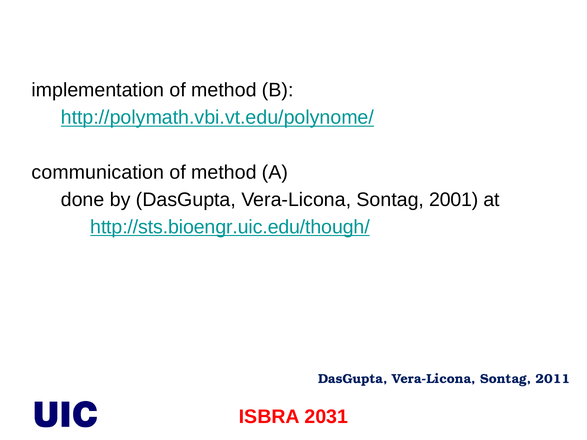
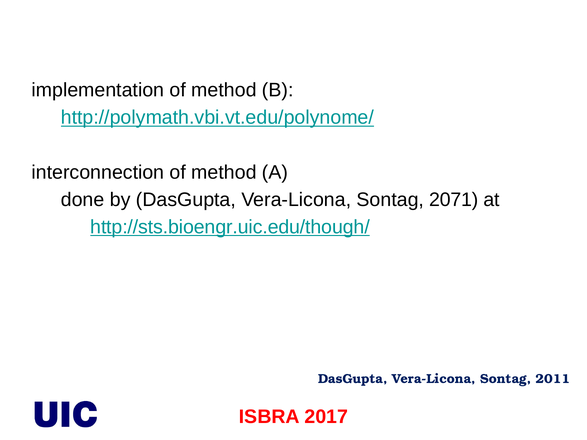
communication: communication -> interconnection
2001: 2001 -> 2071
2031: 2031 -> 2017
